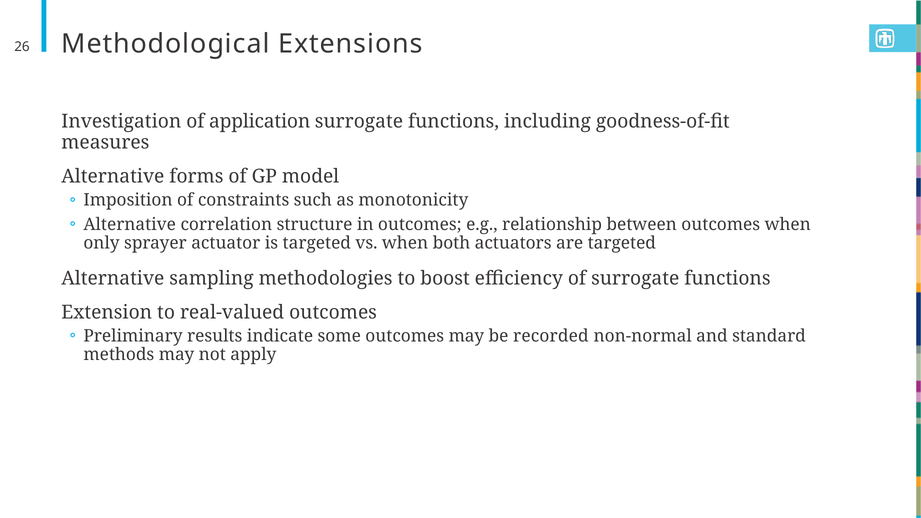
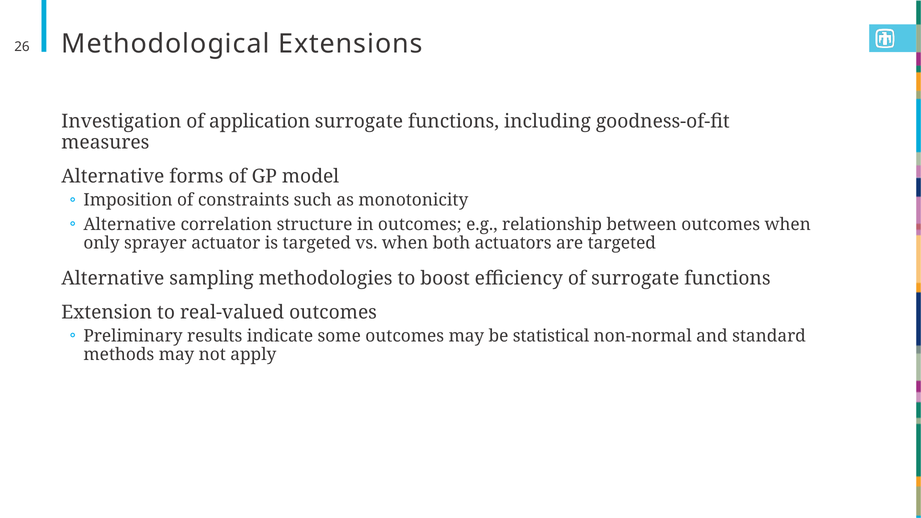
recorded: recorded -> statistical
